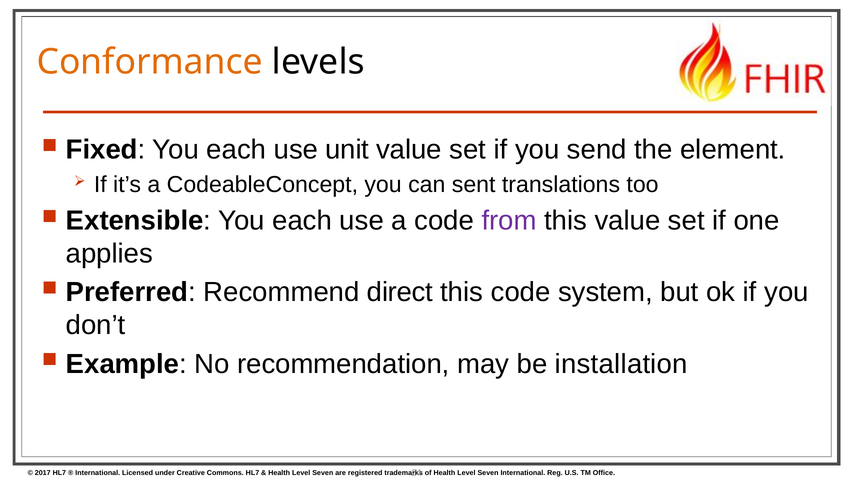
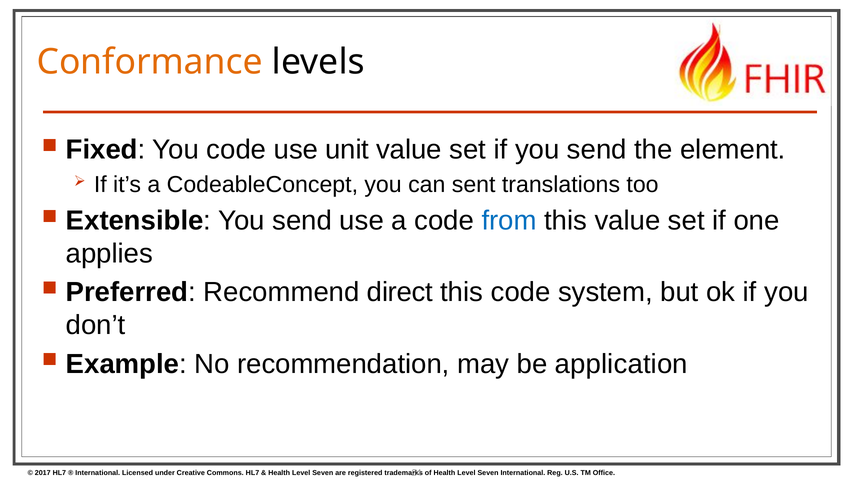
Fixed You each: each -> code
Extensible You each: each -> send
from colour: purple -> blue
installation: installation -> application
